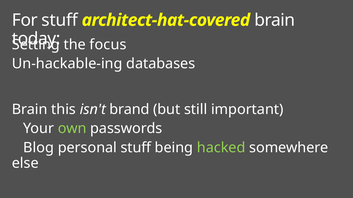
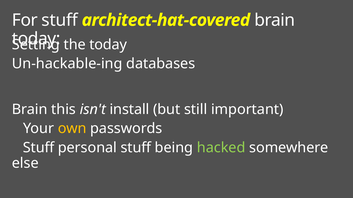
the focus: focus -> today
brand: brand -> install
own colour: light green -> yellow
Blog at (39, 148): Blog -> Stuff
